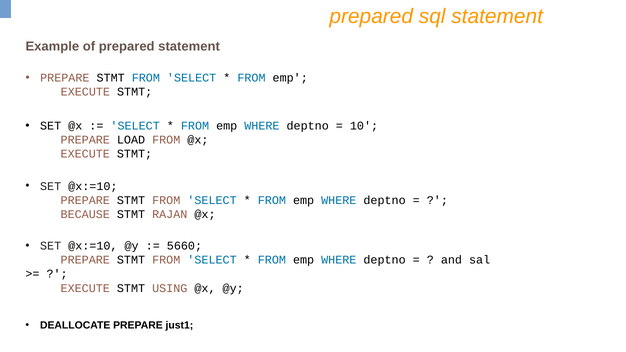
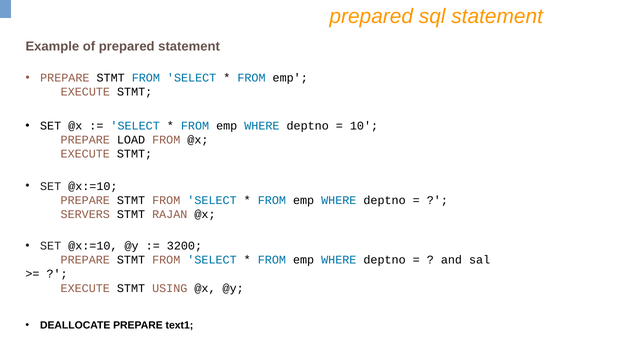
BECAUSE: BECAUSE -> SERVERS
5660: 5660 -> 3200
just1: just1 -> text1
